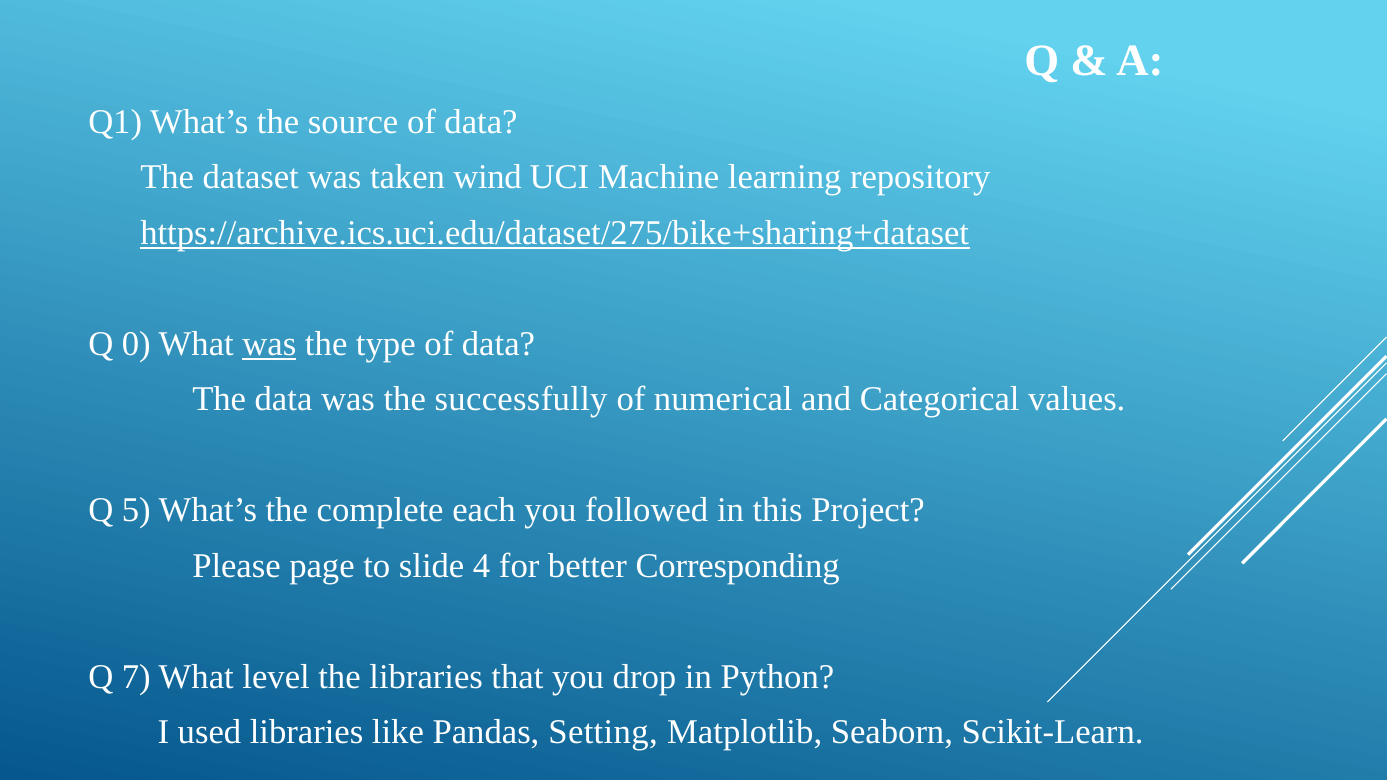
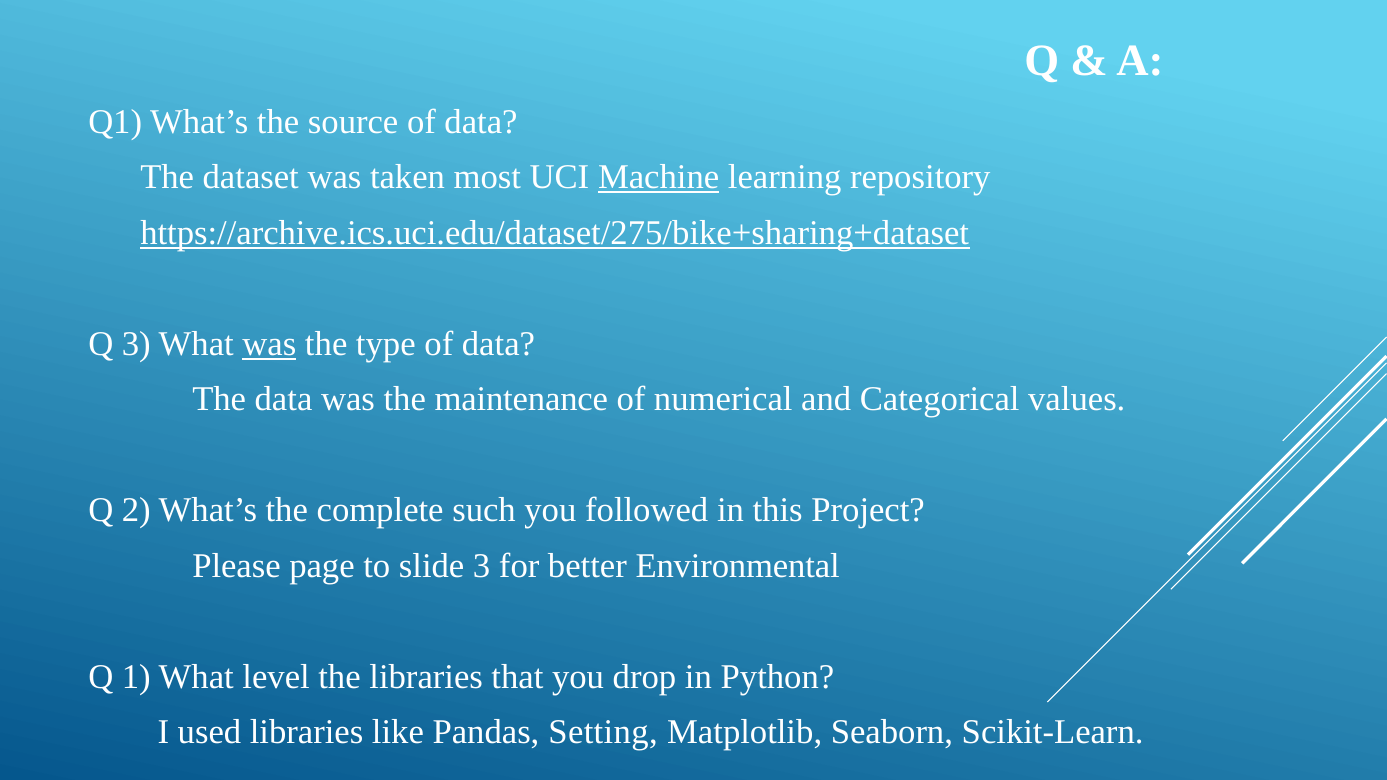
wind: wind -> most
Machine underline: none -> present
Q 0: 0 -> 3
successfully: successfully -> maintenance
5: 5 -> 2
each: each -> such
slide 4: 4 -> 3
Corresponding: Corresponding -> Environmental
7: 7 -> 1
